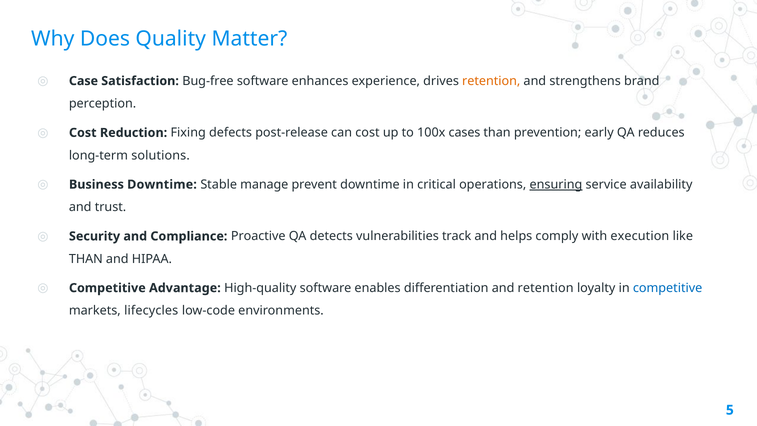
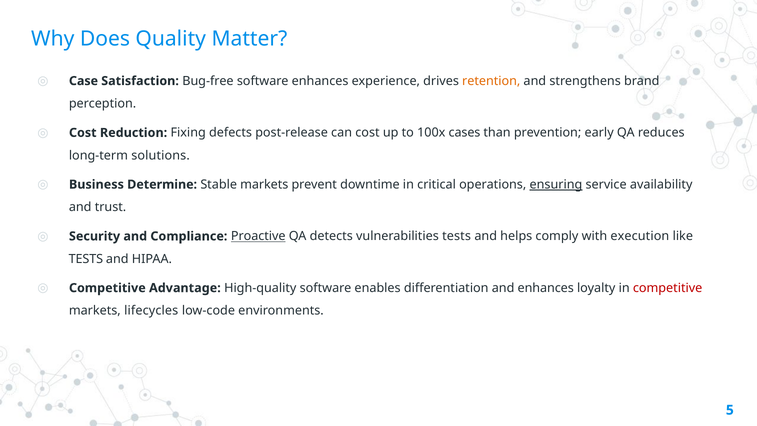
Business Downtime: Downtime -> Determine
Stable manage: manage -> markets
Proactive underline: none -> present
vulnerabilities track: track -> tests
THAN at (86, 259): THAN -> TESTS
and retention: retention -> enhances
competitive at (668, 288) colour: blue -> red
